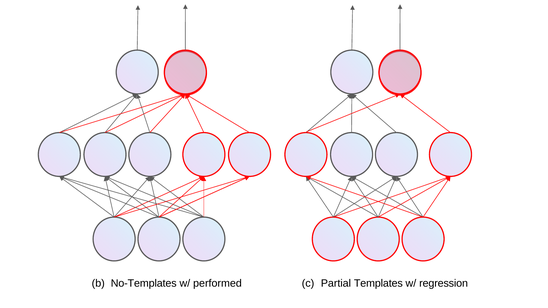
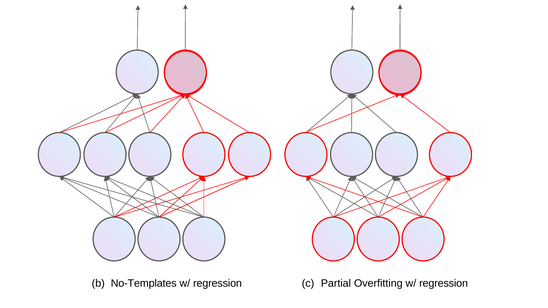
performed at (217, 284): performed -> regression
Templates: Templates -> Overfitting
